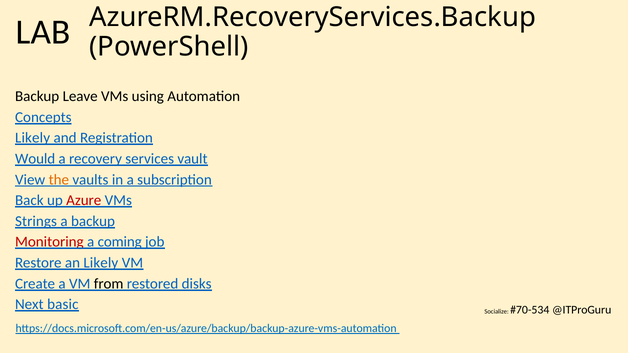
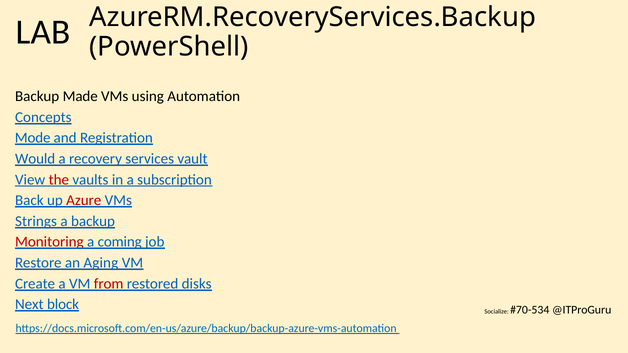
Leave: Leave -> Made
Likely at (33, 138): Likely -> Mode
the colour: orange -> red
an Likely: Likely -> Aging
from colour: black -> red
basic: basic -> block
